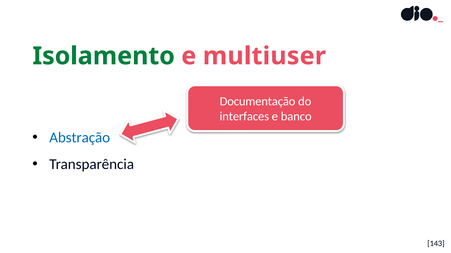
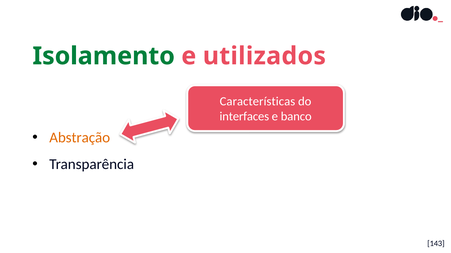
multiuser: multiuser -> utilizados
Documentação: Documentação -> Características
Abstração colour: blue -> orange
